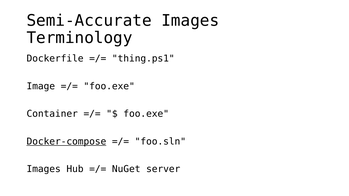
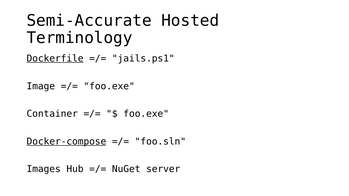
Semi-Accurate Images: Images -> Hosted
Dockerfile underline: none -> present
thing.ps1: thing.ps1 -> jails.ps1
